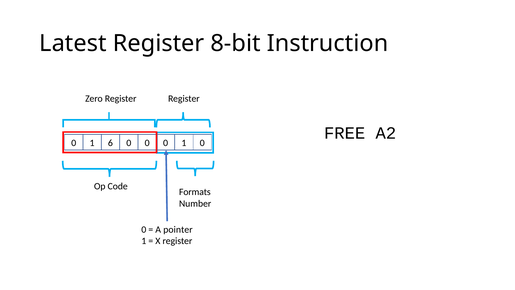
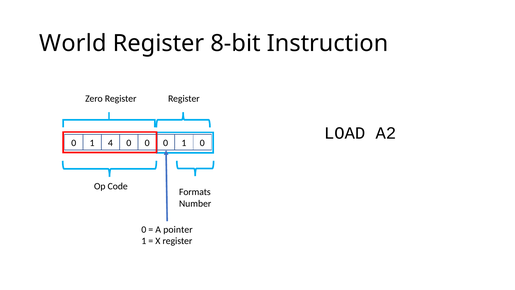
Latest: Latest -> World
6: 6 -> 4
FREE: FREE -> LOAD
